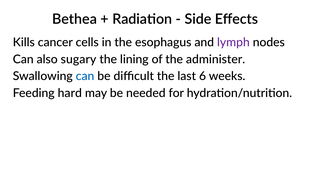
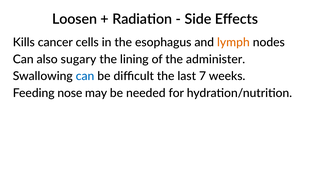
Bethea: Bethea -> Loosen
lymph colour: purple -> orange
6: 6 -> 7
hard: hard -> nose
